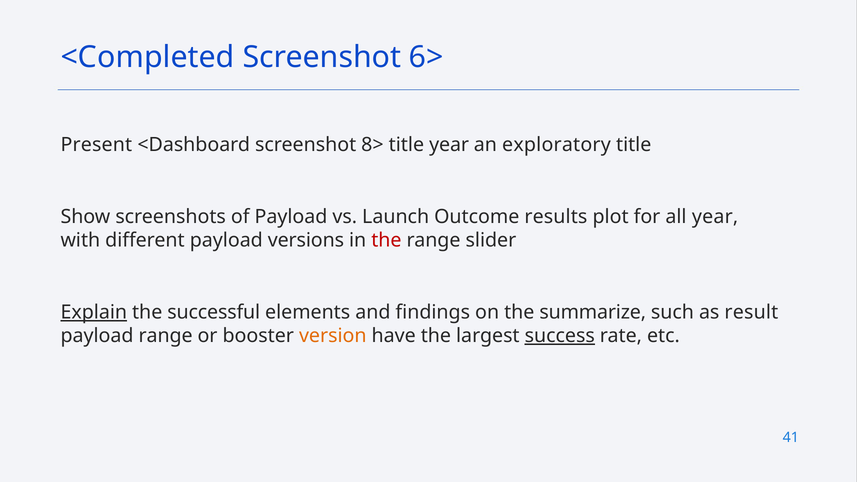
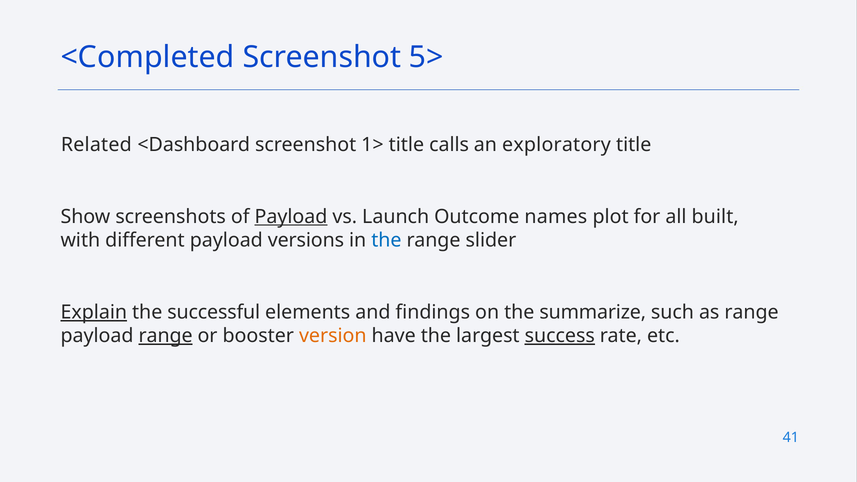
6>: 6> -> 5>
Present: Present -> Related
8>: 8> -> 1>
title year: year -> calls
Payload at (291, 217) underline: none -> present
results: results -> names
all year: year -> built
the at (386, 240) colour: red -> blue
as result: result -> range
range at (166, 336) underline: none -> present
